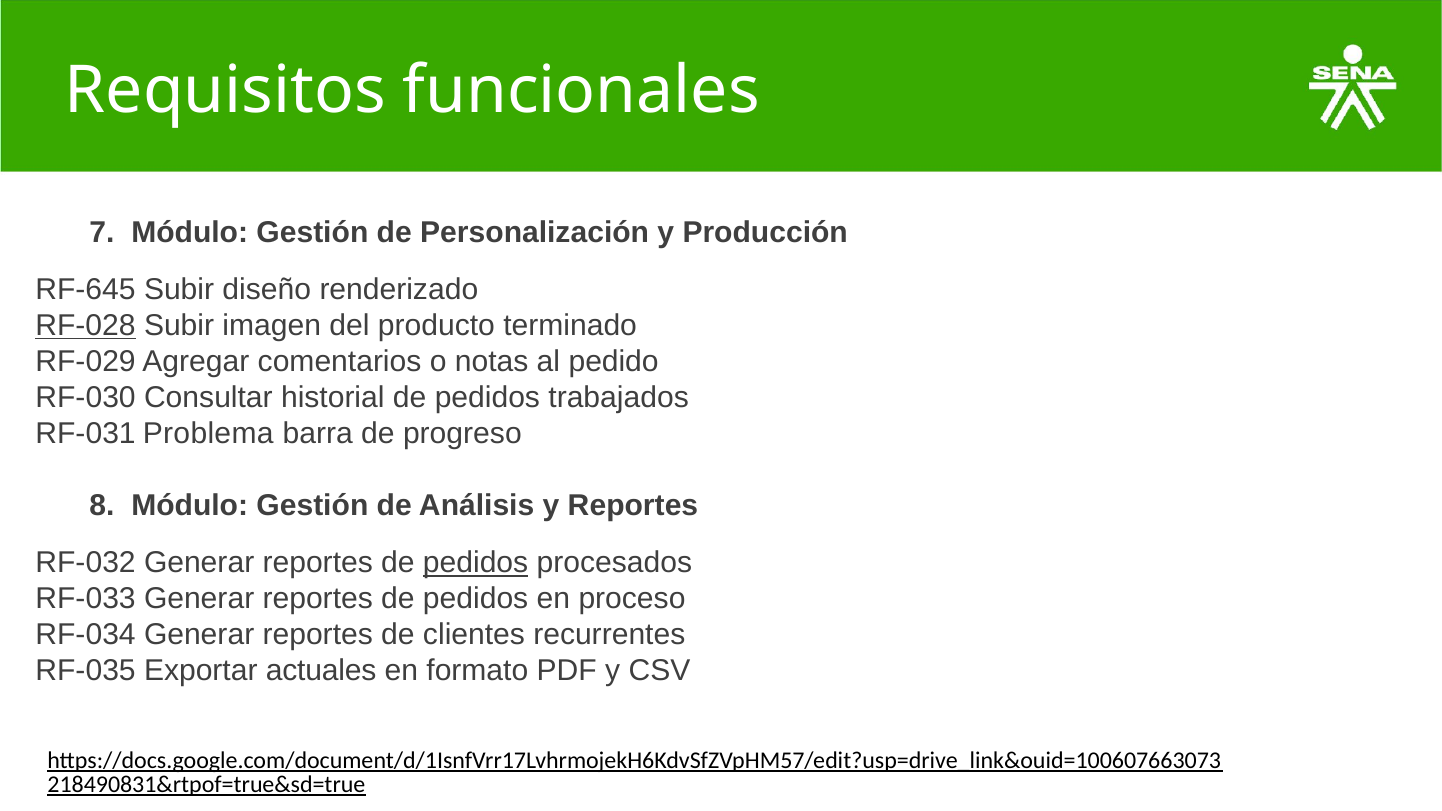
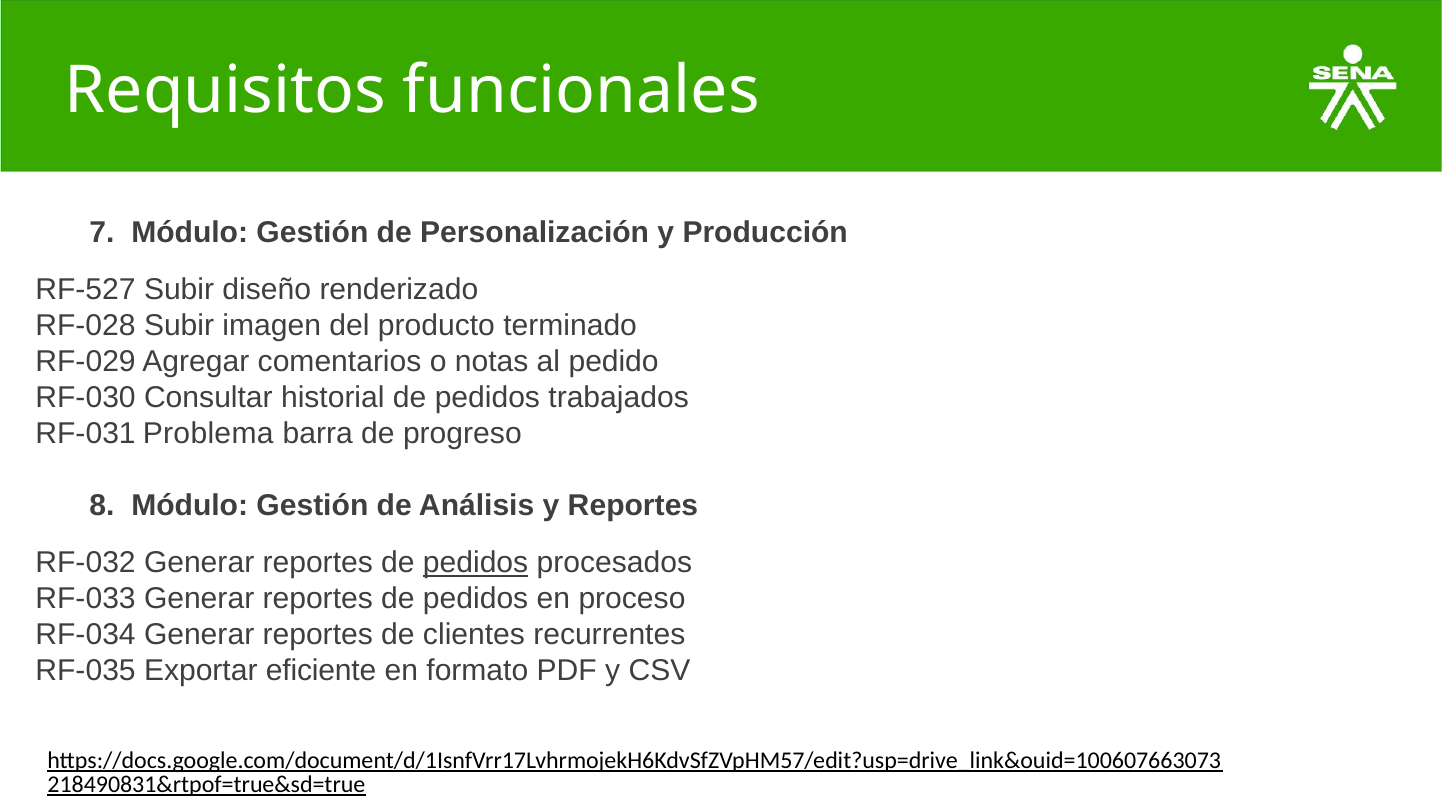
RF-645: RF-645 -> RF-527
RF-028 underline: present -> none
actuales: actuales -> eficiente
